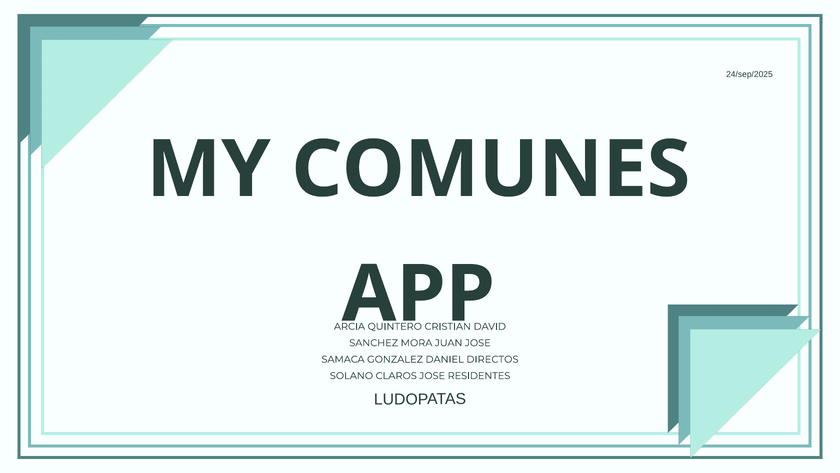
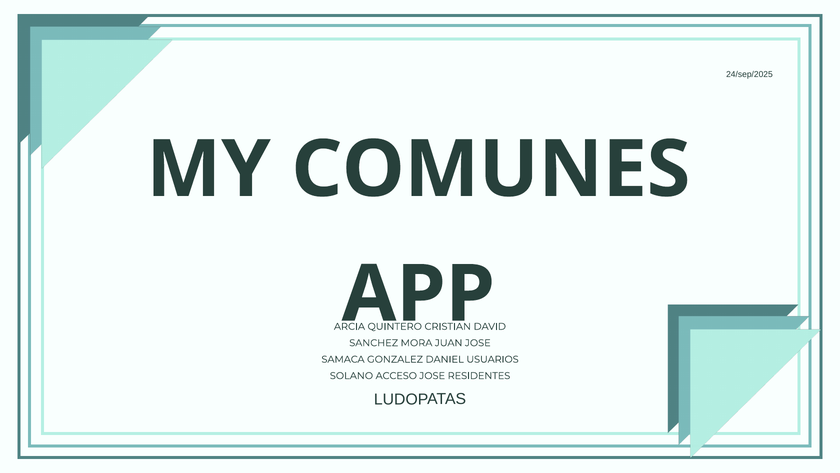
DIRECTOS: DIRECTOS -> USUARIOS
CLAROS: CLAROS -> ACCESO
